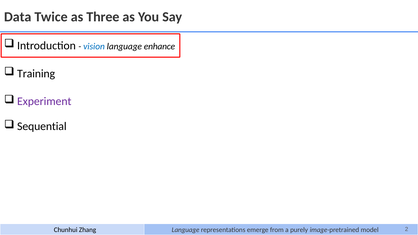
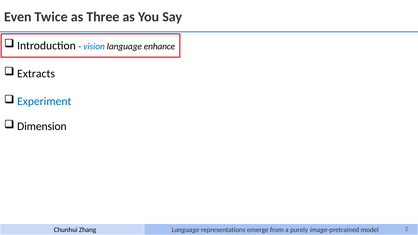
Data: Data -> Even
Training: Training -> Extracts
Experiment colour: purple -> blue
Sequential: Sequential -> Dimension
